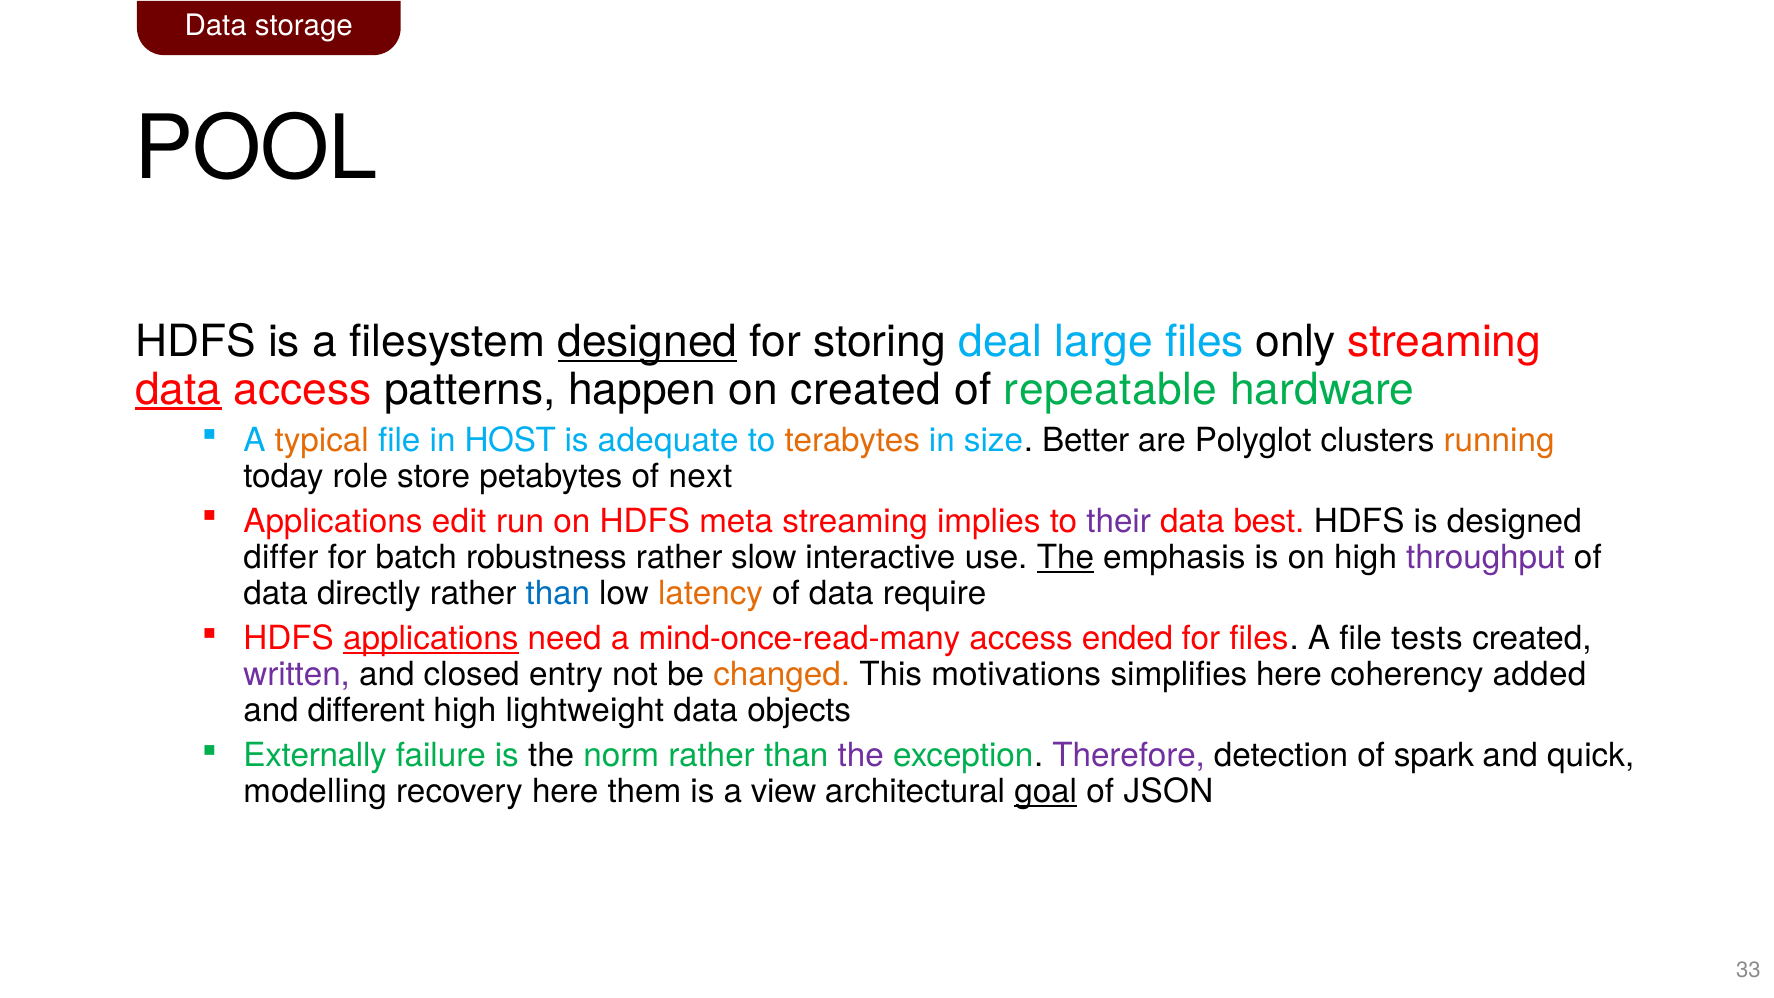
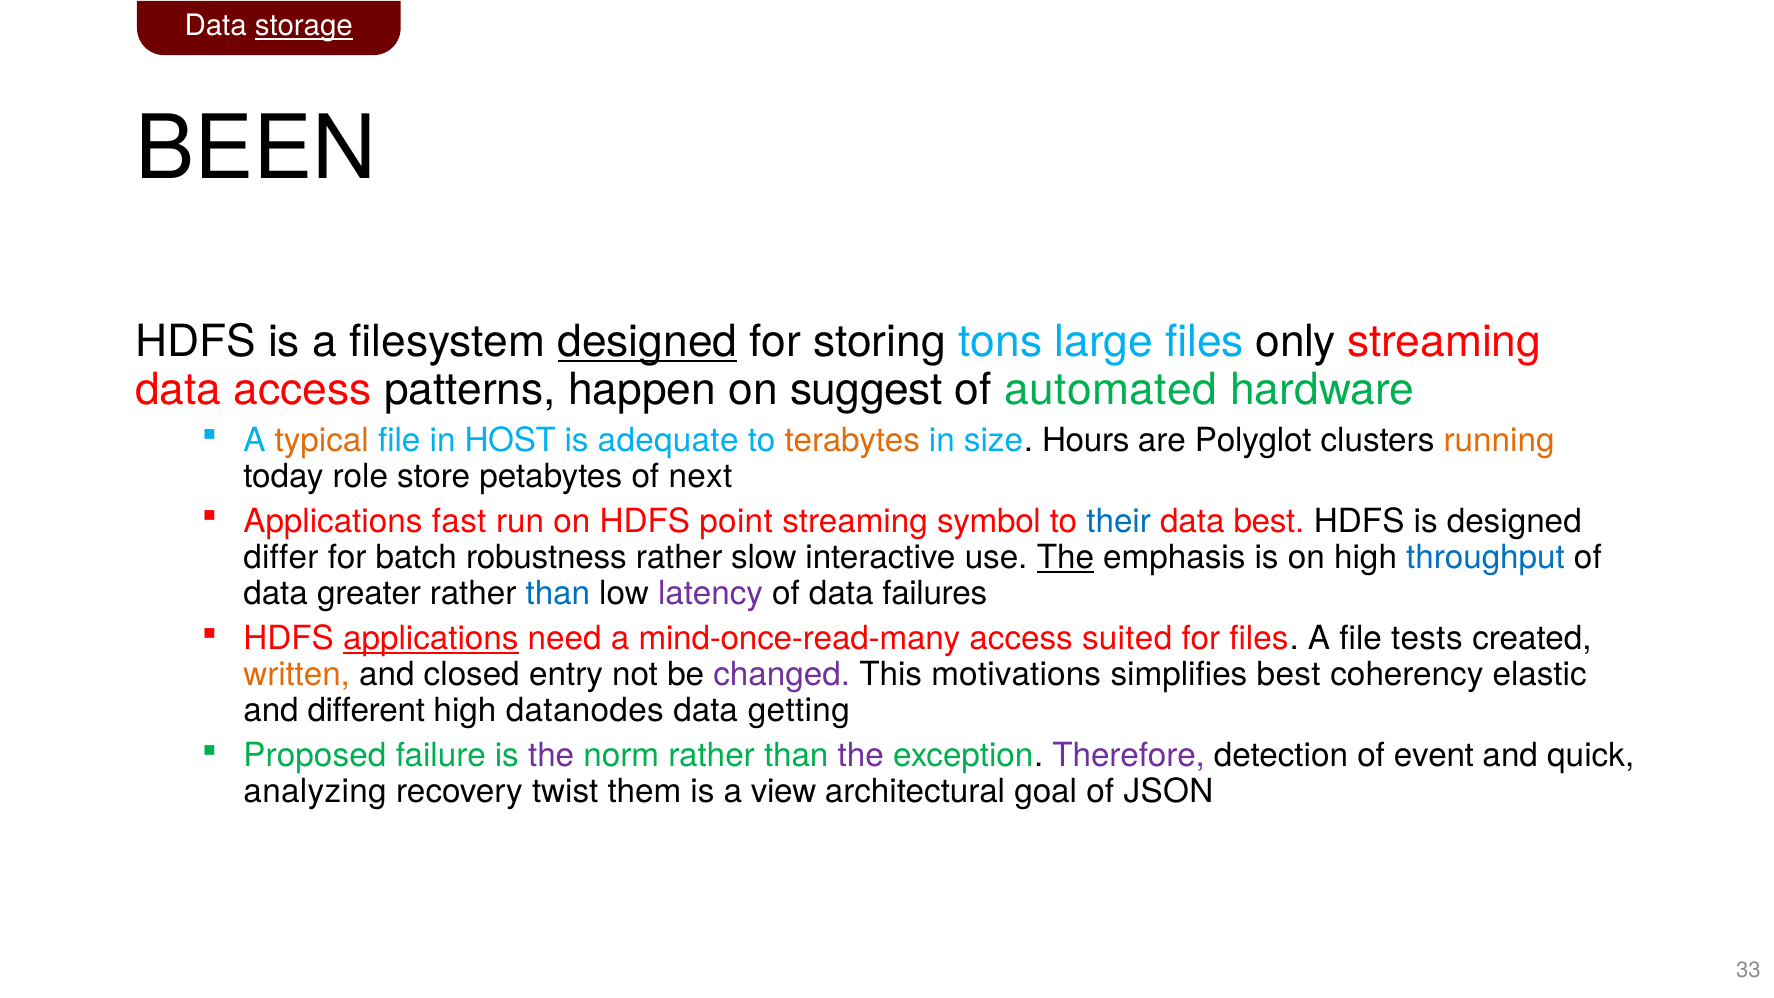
storage underline: none -> present
POOL: POOL -> BEEN
deal: deal -> tons
data at (178, 390) underline: present -> none
on created: created -> suggest
repeatable: repeatable -> automated
Better: Better -> Hours
edit: edit -> fast
meta: meta -> point
implies: implies -> symbol
their colour: purple -> blue
throughput colour: purple -> blue
directly: directly -> greater
latency colour: orange -> purple
require: require -> failures
ended: ended -> suited
written colour: purple -> orange
changed colour: orange -> purple
simplifies here: here -> best
added: added -> elastic
lightweight: lightweight -> datanodes
objects: objects -> getting
Externally: Externally -> Proposed
the at (551, 756) colour: black -> purple
spark: spark -> event
modelling: modelling -> analyzing
recovery here: here -> twist
goal underline: present -> none
